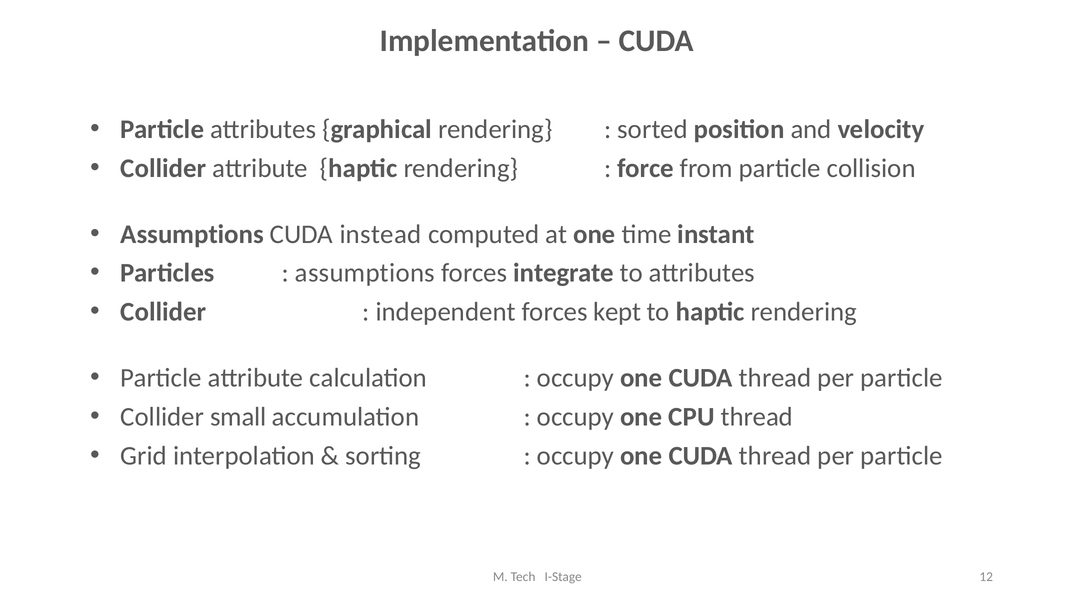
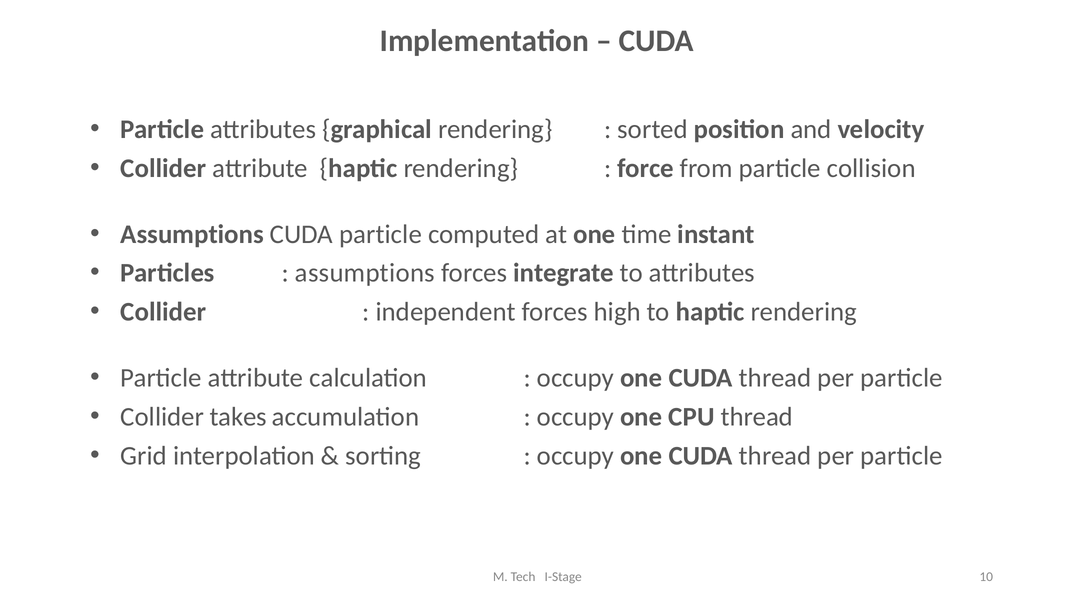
CUDA instead: instead -> particle
kept: kept -> high
small: small -> takes
12: 12 -> 10
